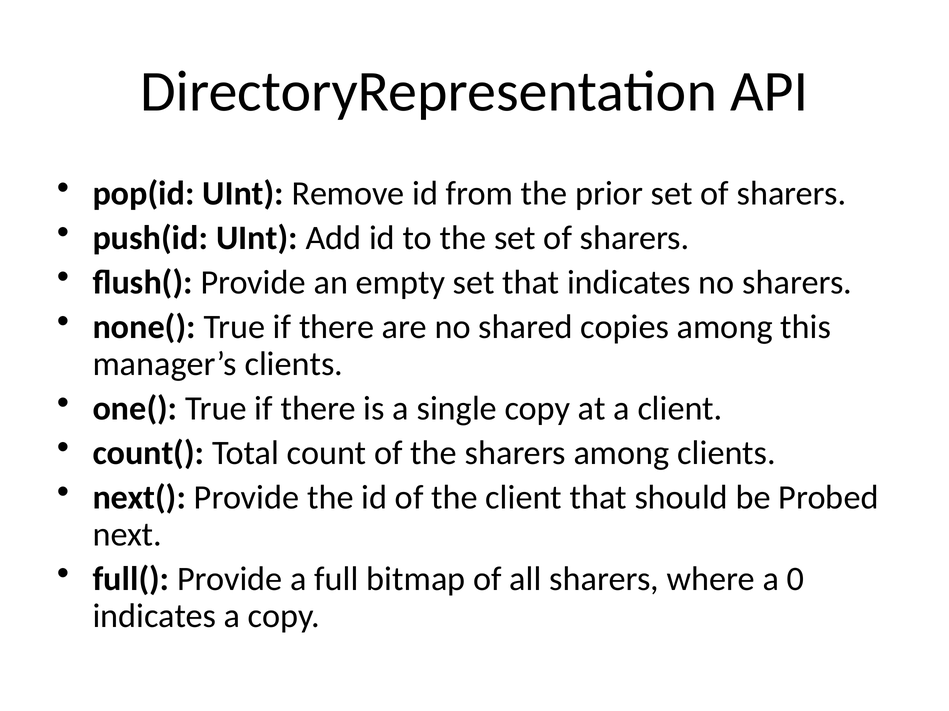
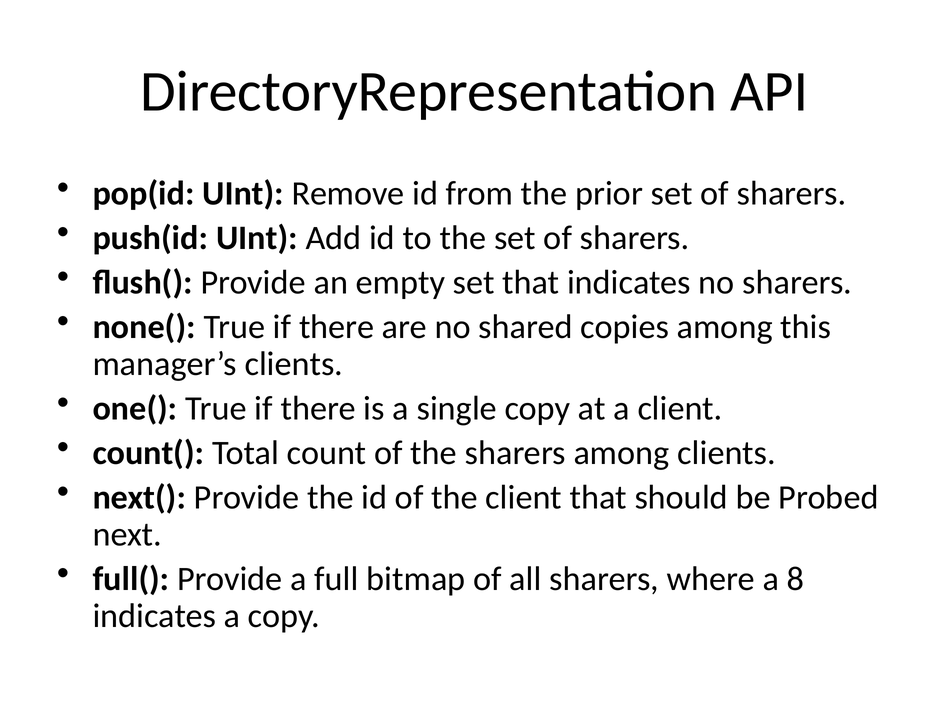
0: 0 -> 8
